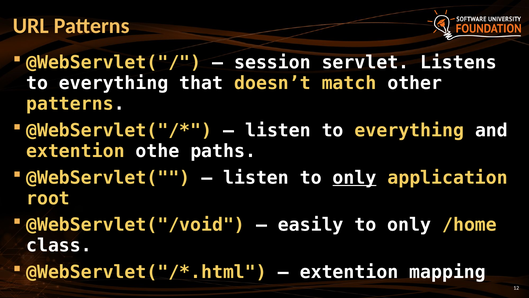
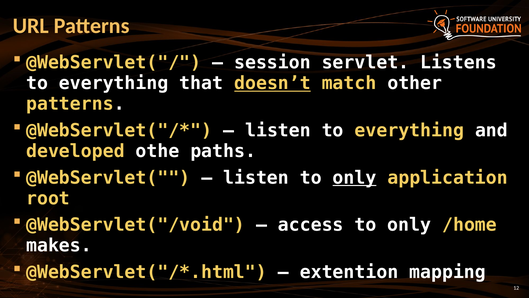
doesn’t underline: none -> present
extention at (75, 151): extention -> developed
easily: easily -> access
class: class -> makes
